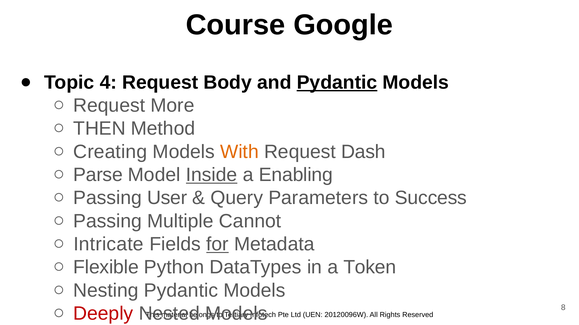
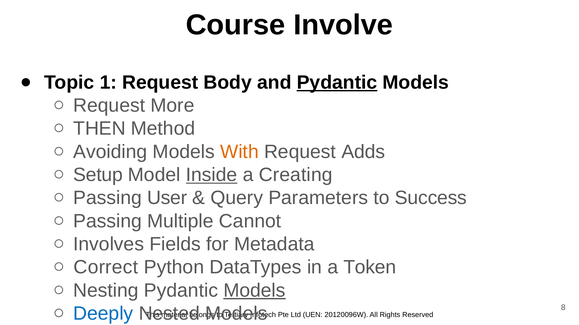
Google: Google -> Involve
4 at (108, 83): 4 -> 1
Creating at (110, 152): Creating -> Avoiding
Dash: Dash -> Adds
Parse: Parse -> Setup
a Enabling: Enabling -> Creating
Intricate: Intricate -> Involves
for underline: present -> none
Flexible: Flexible -> Correct
Models at (254, 291) underline: none -> present
Deeply colour: red -> blue
